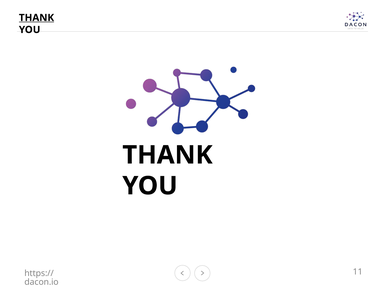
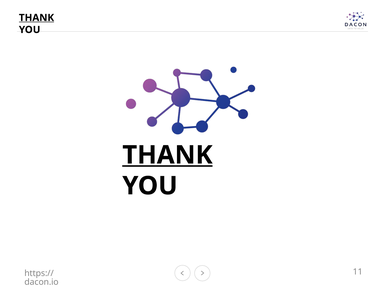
THANK at (167, 155) underline: none -> present
